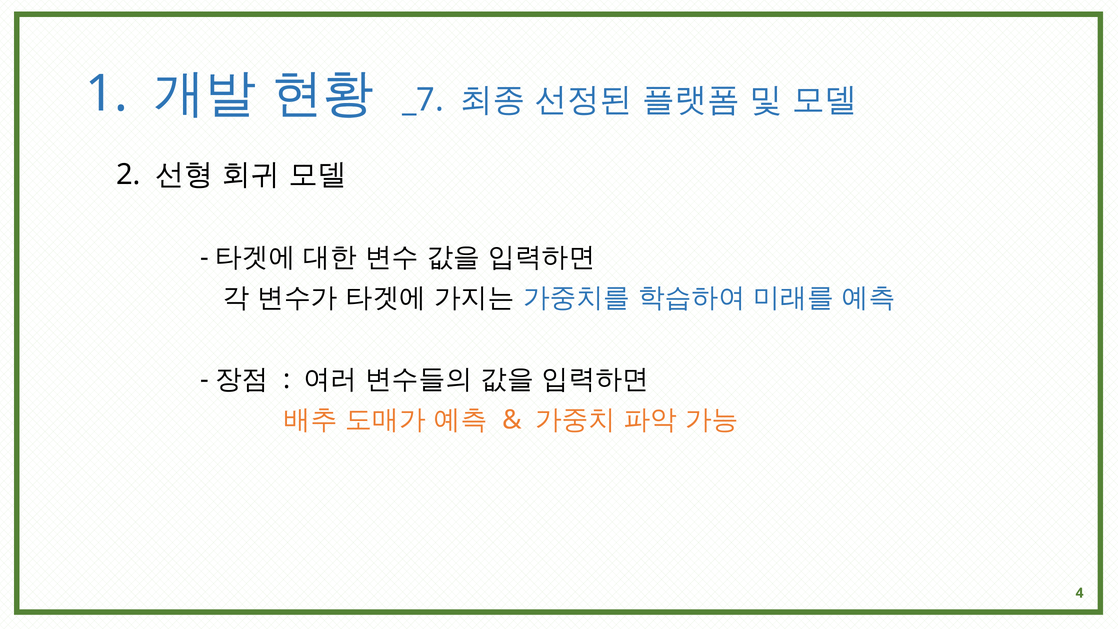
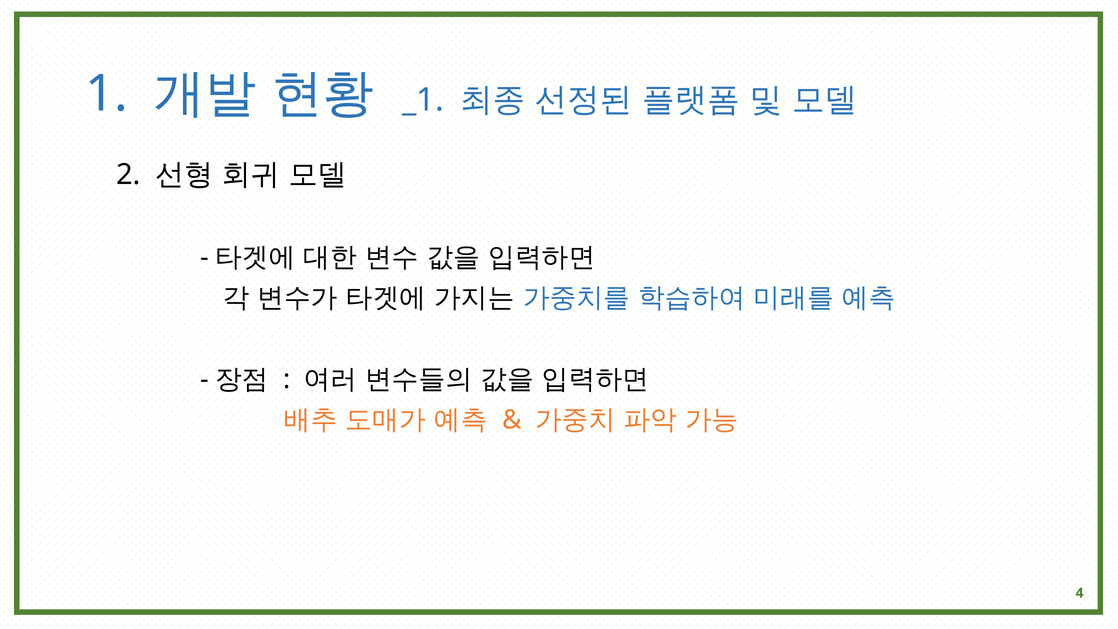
_7: _7 -> _1
